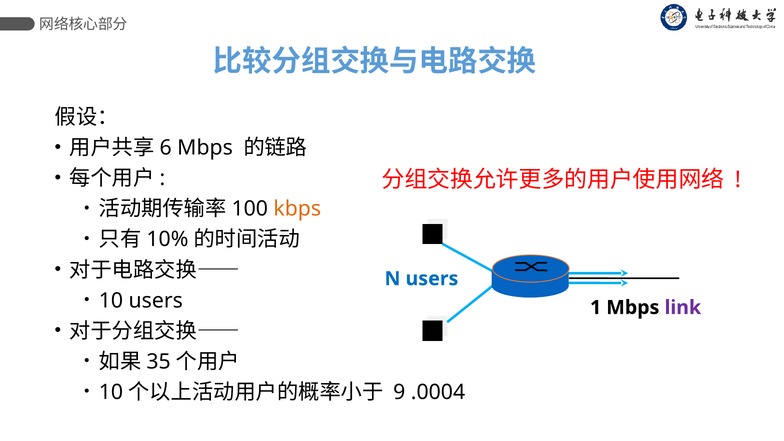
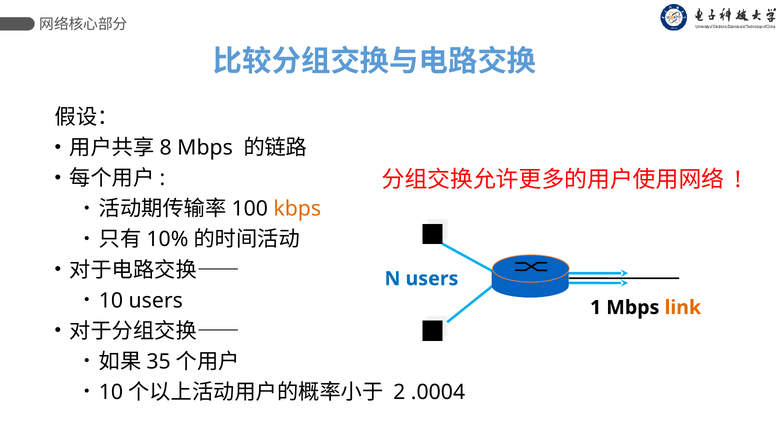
6: 6 -> 8
link colour: purple -> orange
9: 9 -> 2
